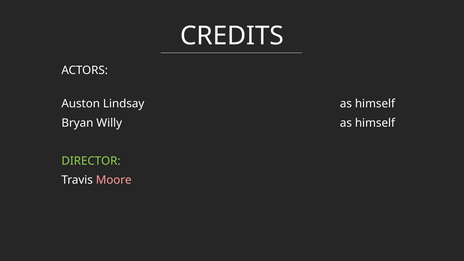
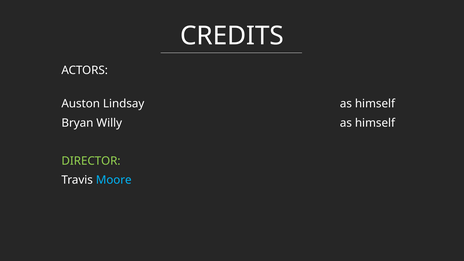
Moore colour: pink -> light blue
